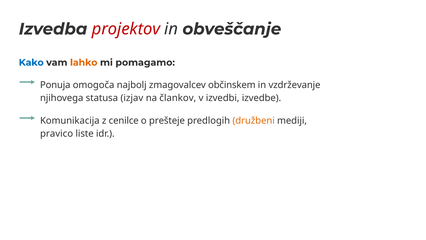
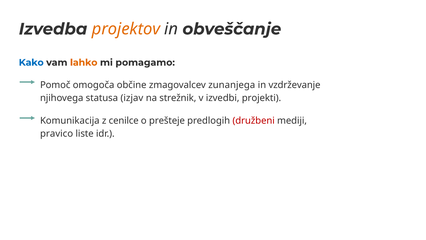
projektov colour: red -> orange
Ponuja: Ponuja -> Pomoč
najbolj: najbolj -> občine
občinskem: občinskem -> zunanjega
člankov: člankov -> strežnik
izvedbe: izvedbe -> projekti
družbeni colour: orange -> red
